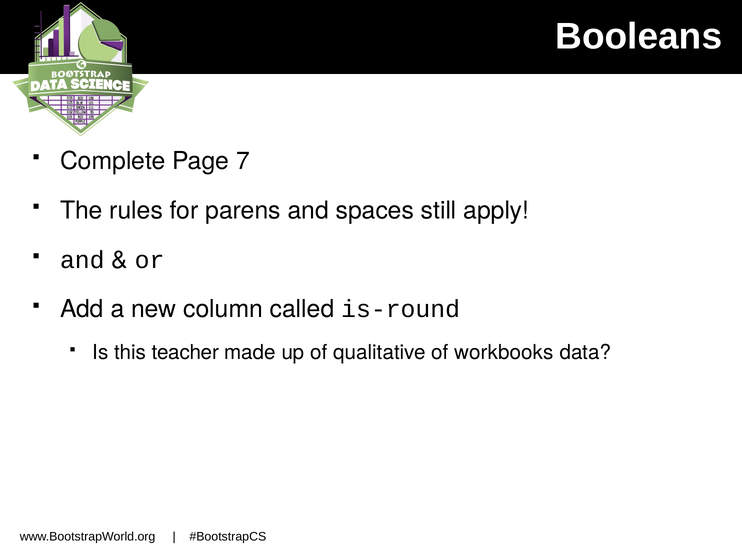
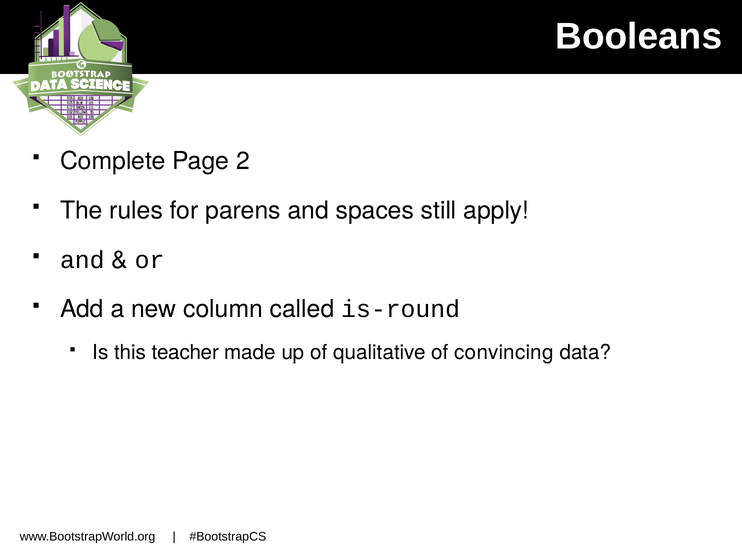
7: 7 -> 2
workbooks: workbooks -> convincing
